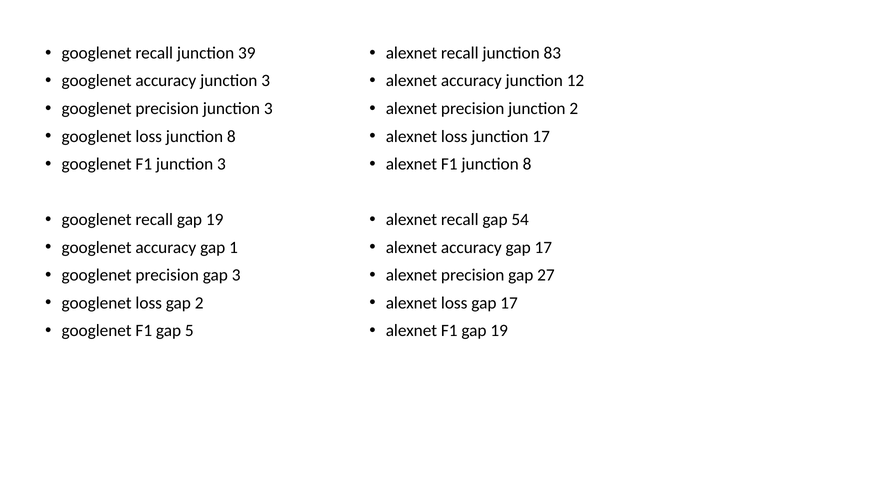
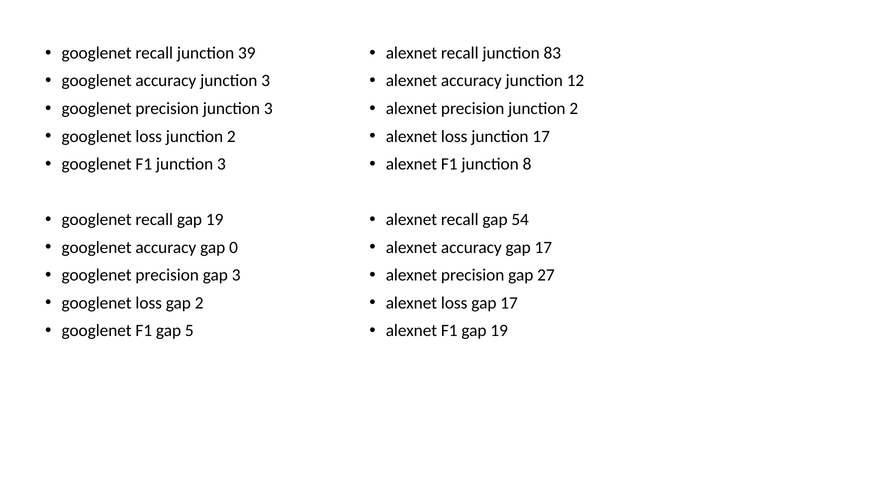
loss junction 8: 8 -> 2
1: 1 -> 0
